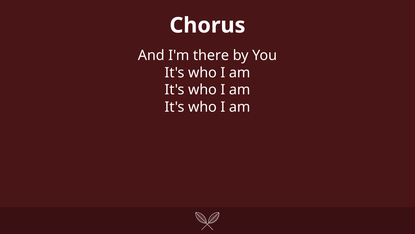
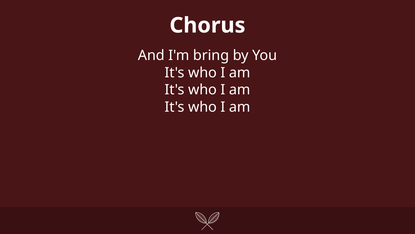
there: there -> bring
